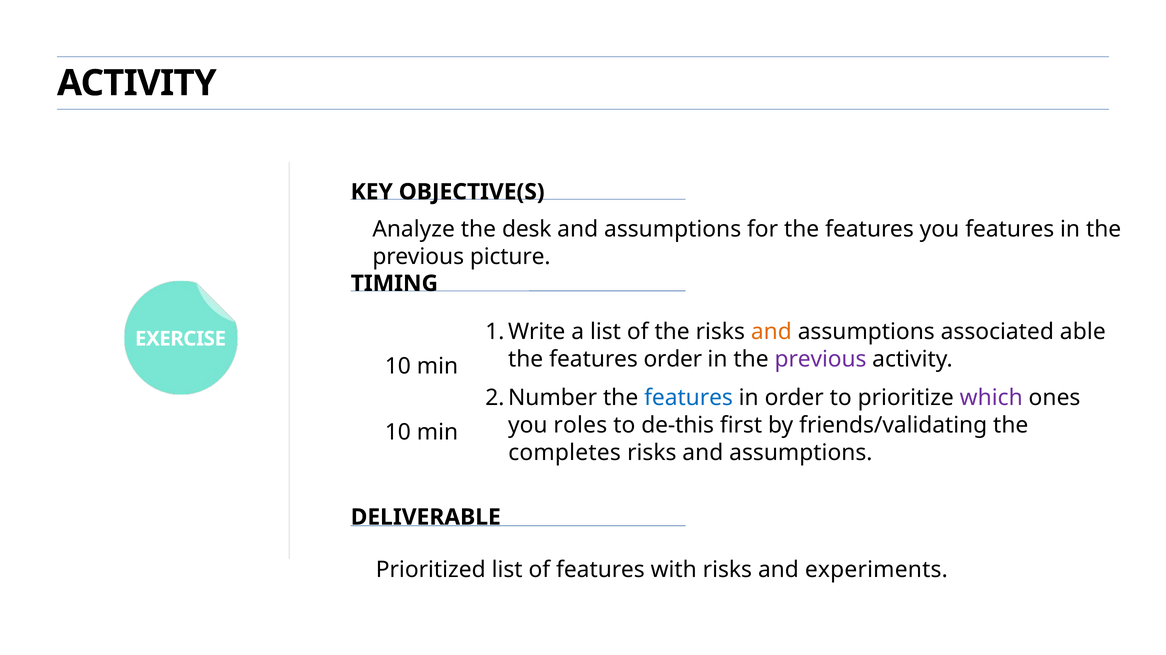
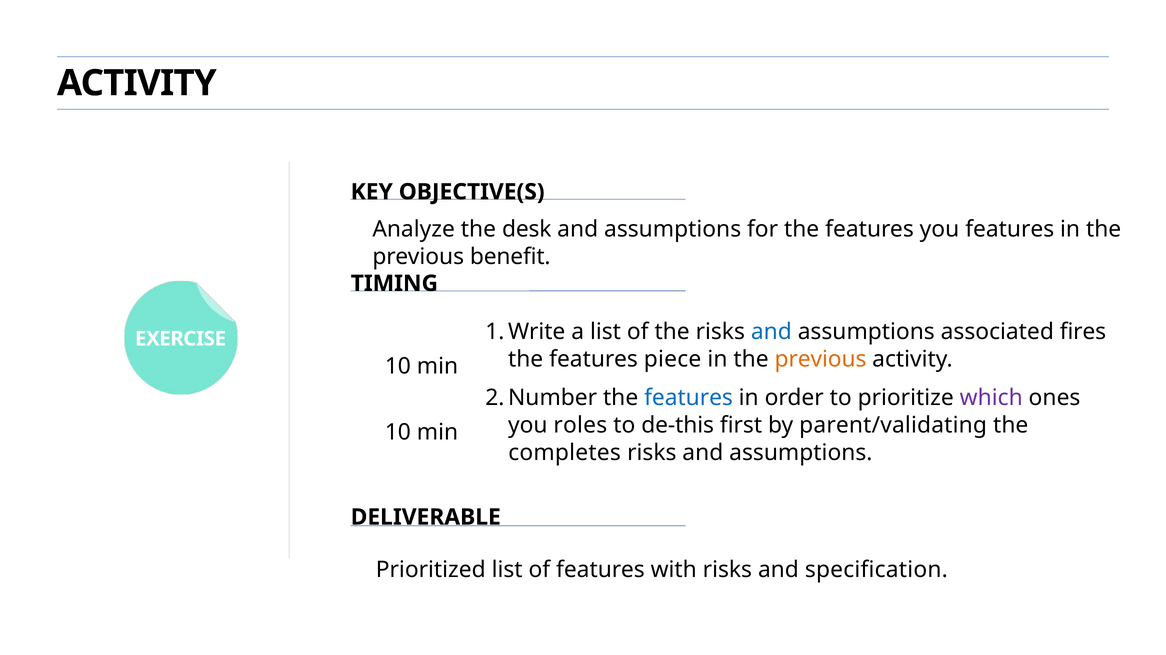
picture: picture -> benefit
and at (771, 332) colour: orange -> blue
able: able -> fires
features order: order -> piece
previous at (821, 359) colour: purple -> orange
friends/validating: friends/validating -> parent/validating
experiments: experiments -> specification
